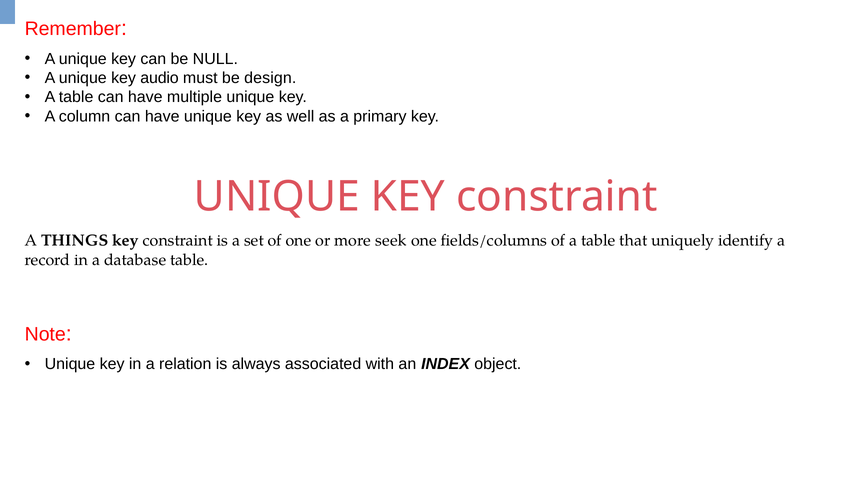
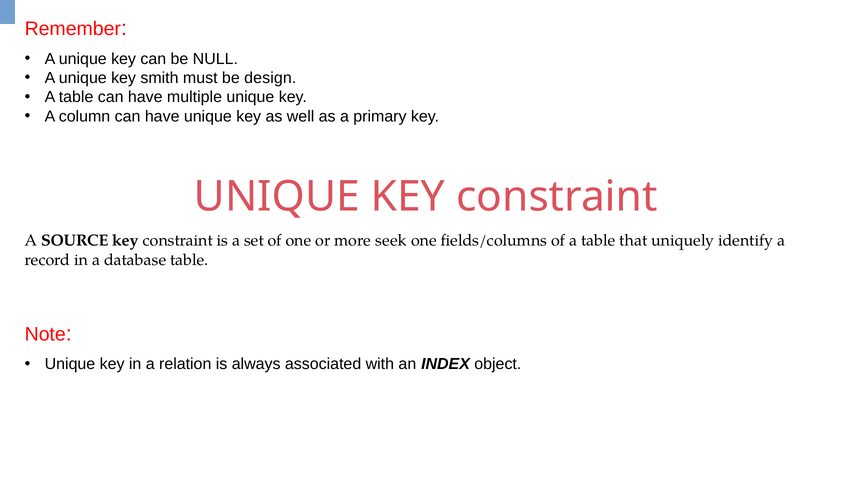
audio: audio -> smith
THINGS: THINGS -> SOURCE
